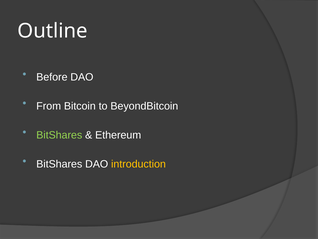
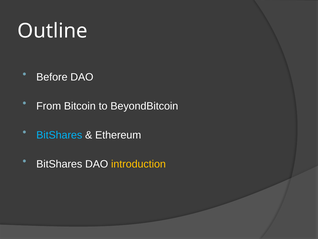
BitShares at (59, 135) colour: light green -> light blue
